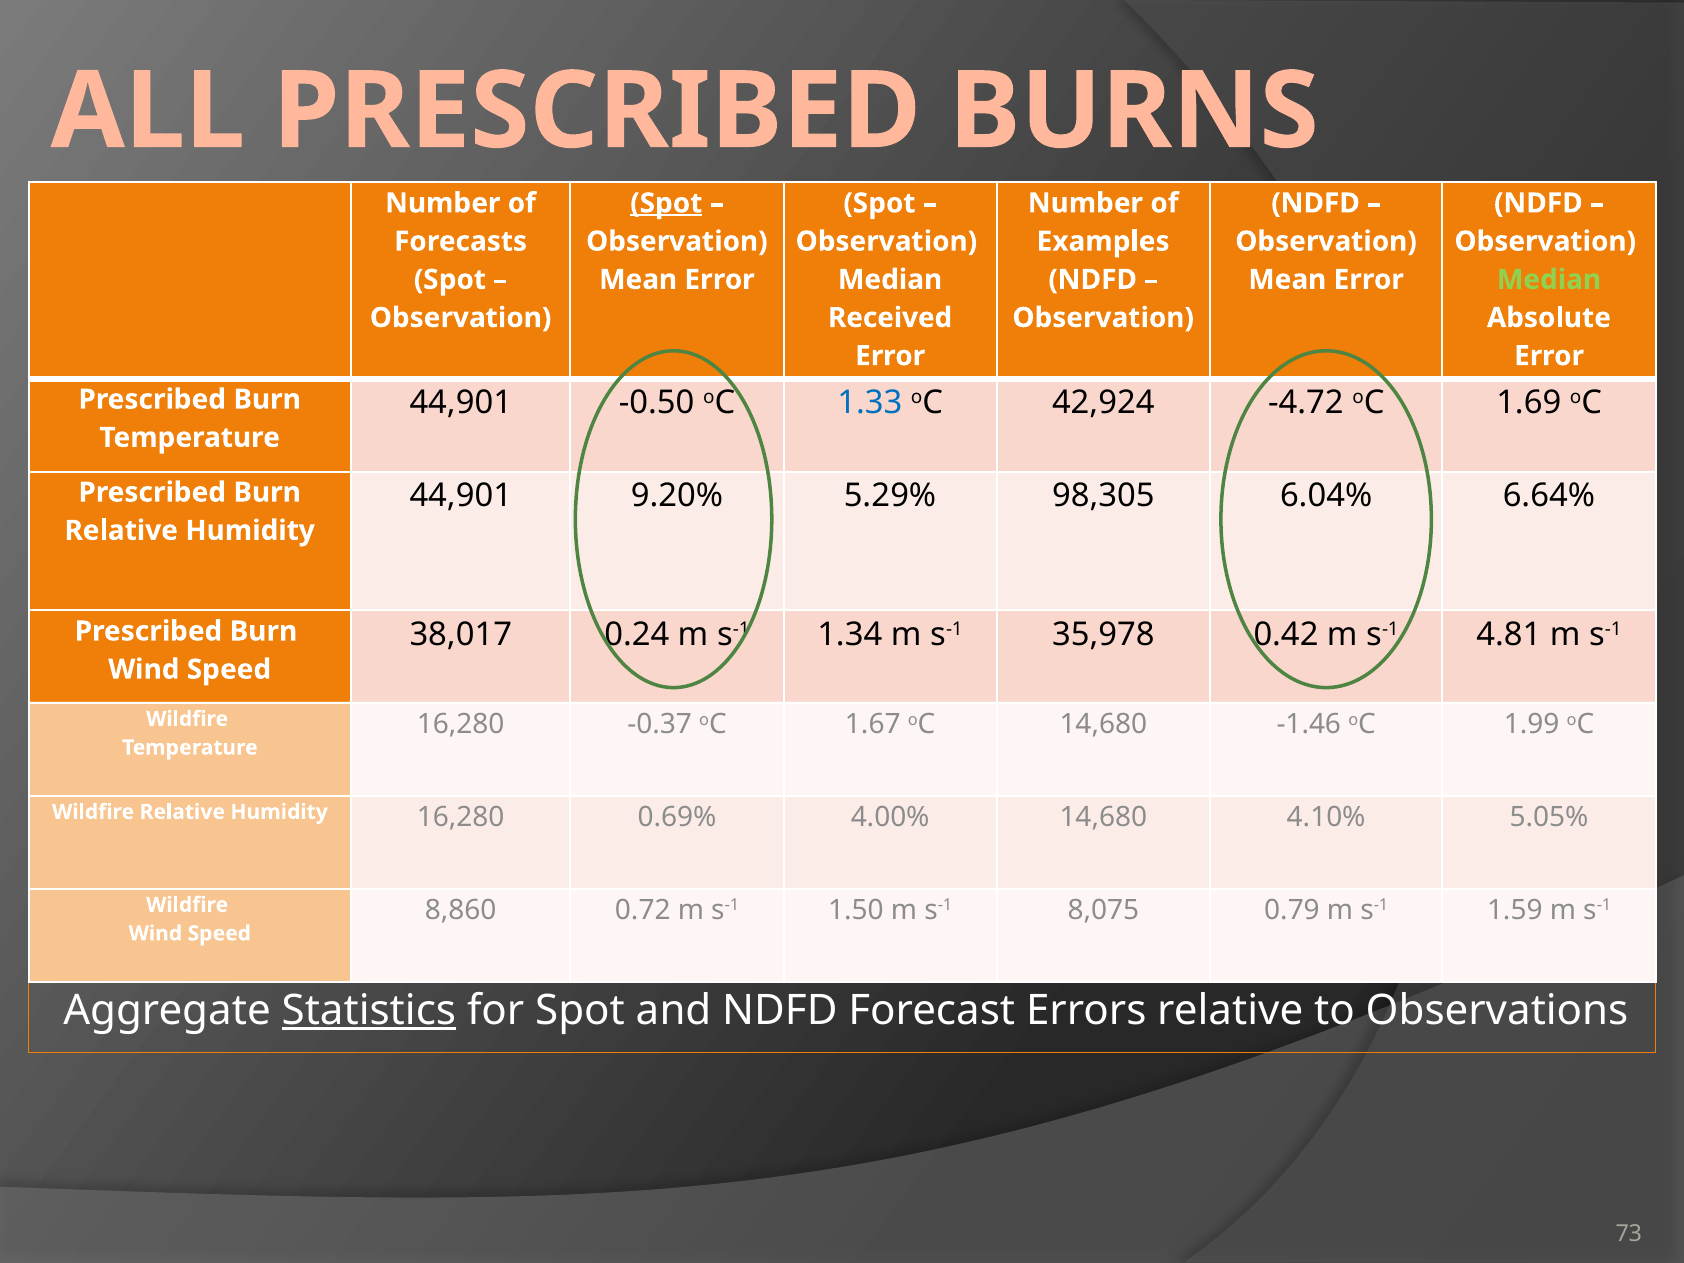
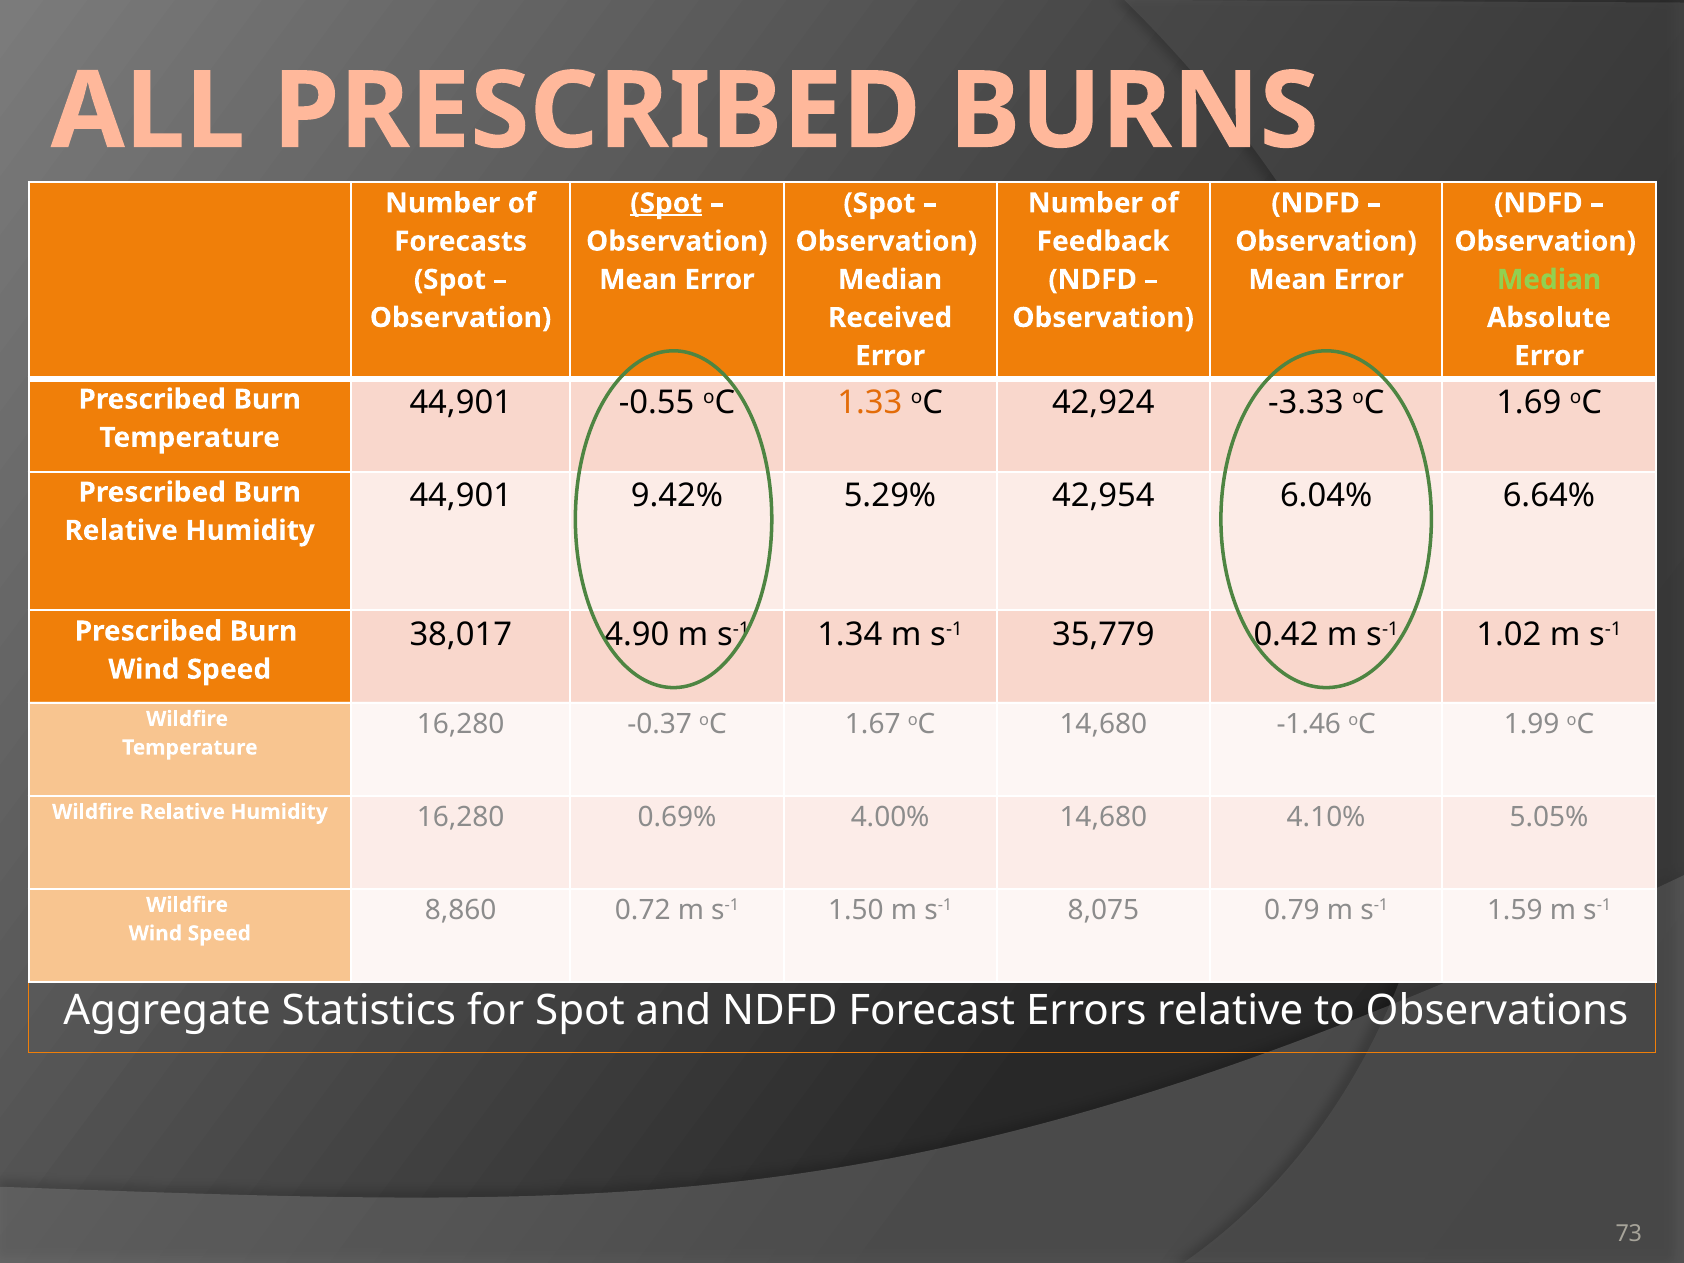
Examples: Examples -> Feedback
-0.50: -0.50 -> -0.55
1.33 colour: blue -> orange
-4.72: -4.72 -> -3.33
9.20%: 9.20% -> 9.42%
98,305: 98,305 -> 42,954
0.24: 0.24 -> 4.90
35,978: 35,978 -> 35,779
4.81: 4.81 -> 1.02
Statistics underline: present -> none
